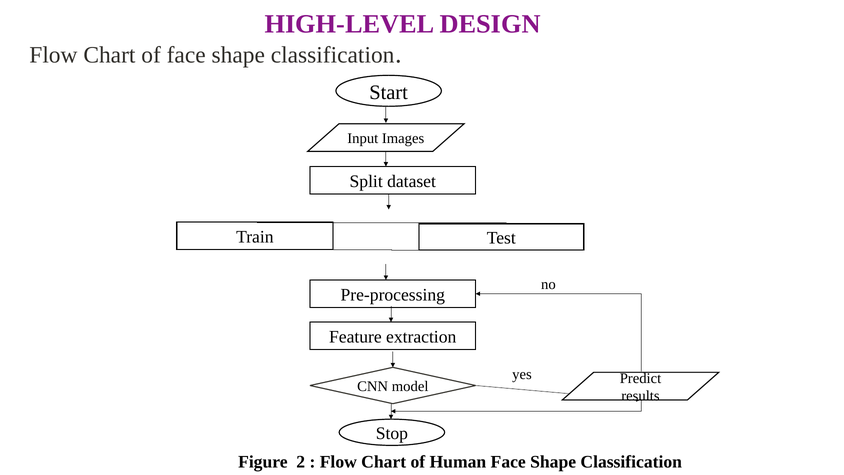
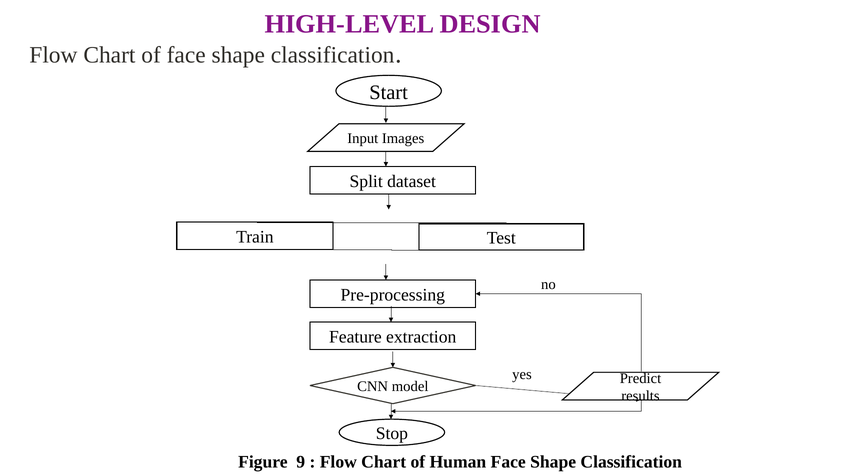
2: 2 -> 9
